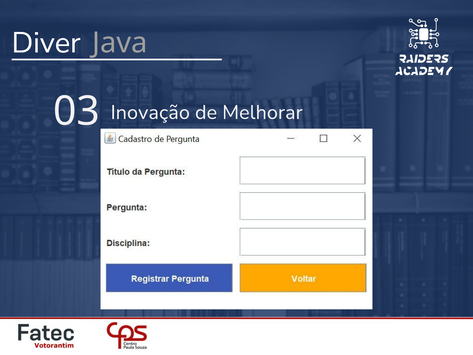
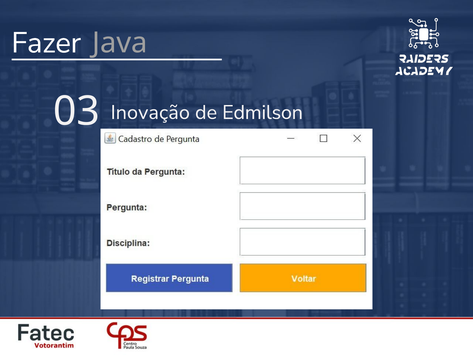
Diver: Diver -> Fazer
Melhorar: Melhorar -> Edmilson
